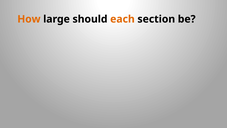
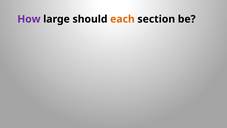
How colour: orange -> purple
